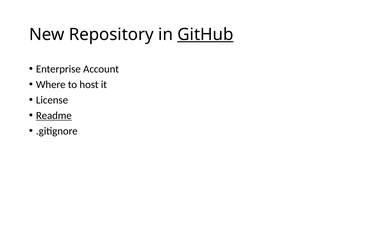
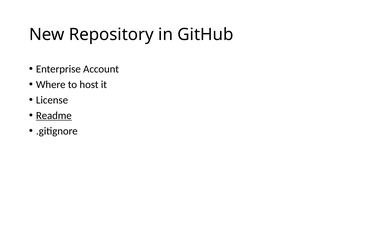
GitHub underline: present -> none
